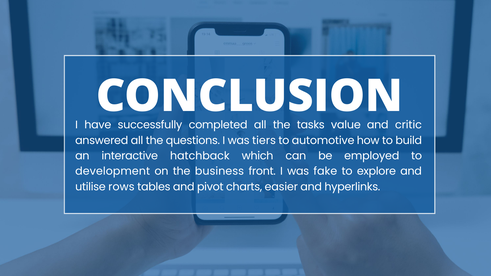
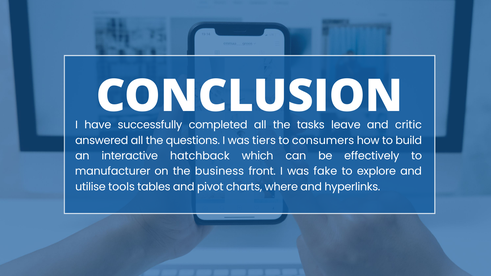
value: value -> leave
automotive: automotive -> consumers
employed: employed -> effectively
development: development -> manufacturer
rows: rows -> tools
easier: easier -> where
